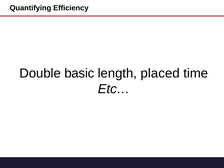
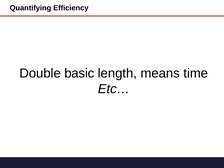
placed: placed -> means
